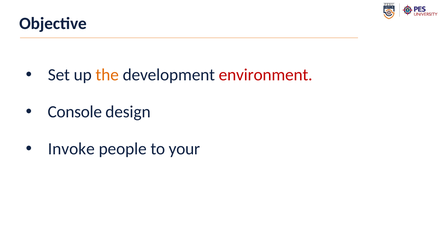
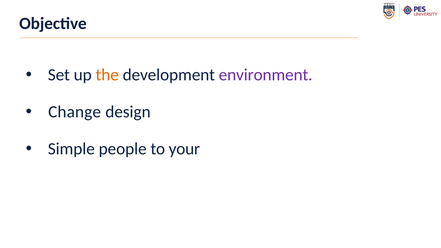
environment colour: red -> purple
Console: Console -> Change
Invoke: Invoke -> Simple
